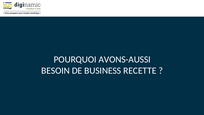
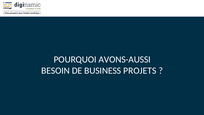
RECETTE: RECETTE -> PROJETS
